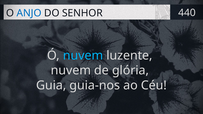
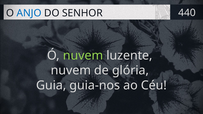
nuvem at (83, 56) colour: light blue -> light green
